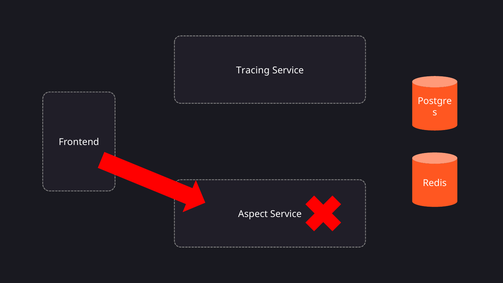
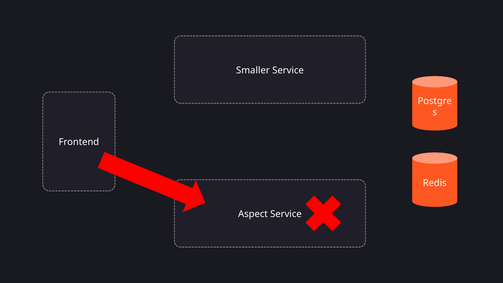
Tracing: Tracing -> Smaller
